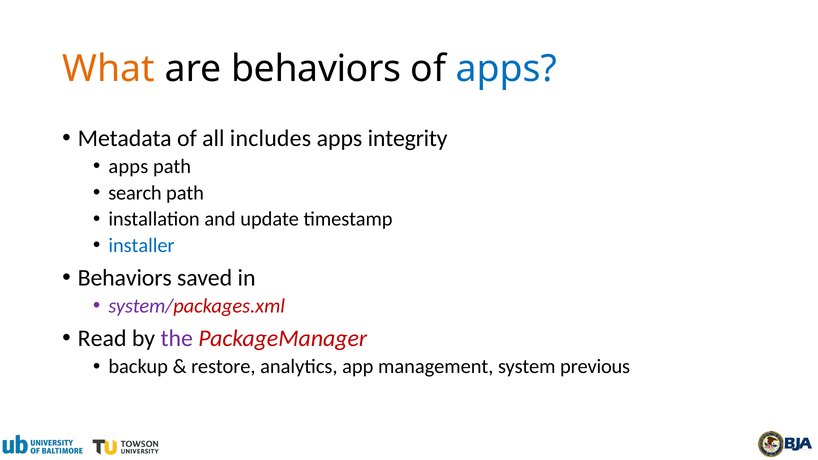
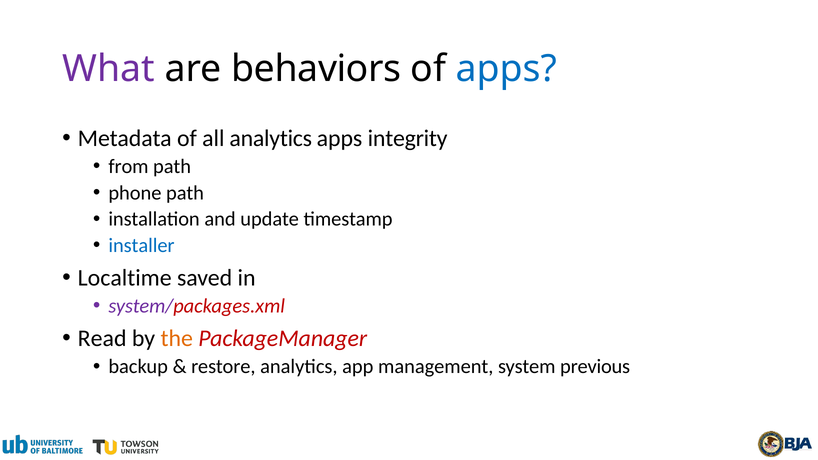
What colour: orange -> purple
all includes: includes -> analytics
apps at (128, 167): apps -> from
search: search -> phone
Behaviors at (125, 278): Behaviors -> Localtime
the colour: purple -> orange
